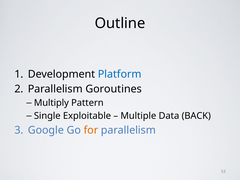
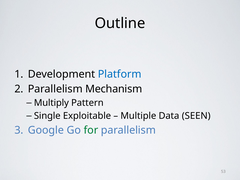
Goroutines: Goroutines -> Mechanism
BACK: BACK -> SEEN
for colour: orange -> green
